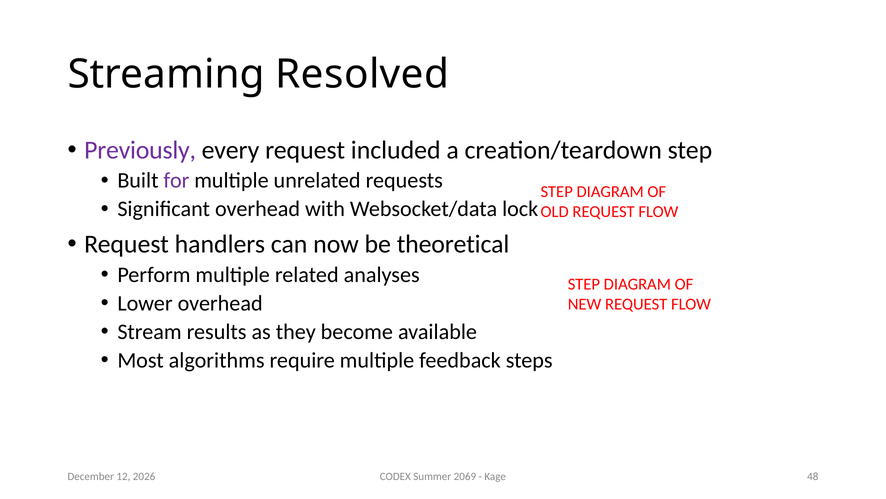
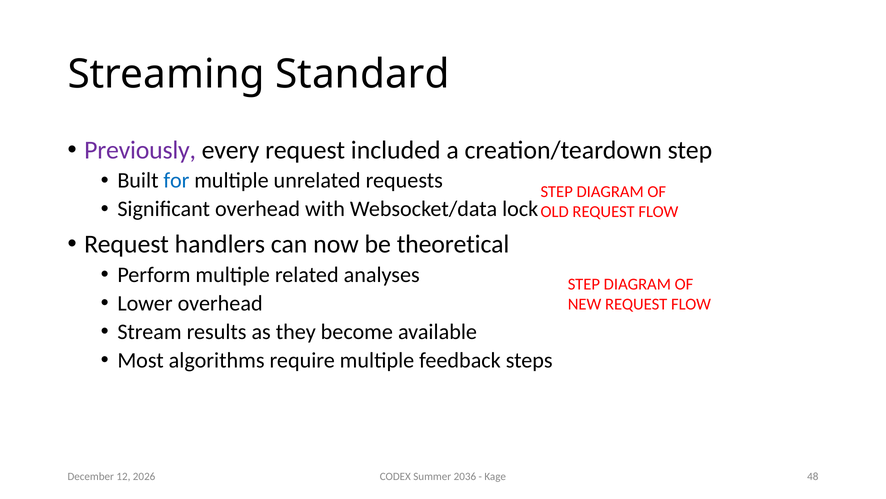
Resolved: Resolved -> Standard
for colour: purple -> blue
2069: 2069 -> 2036
